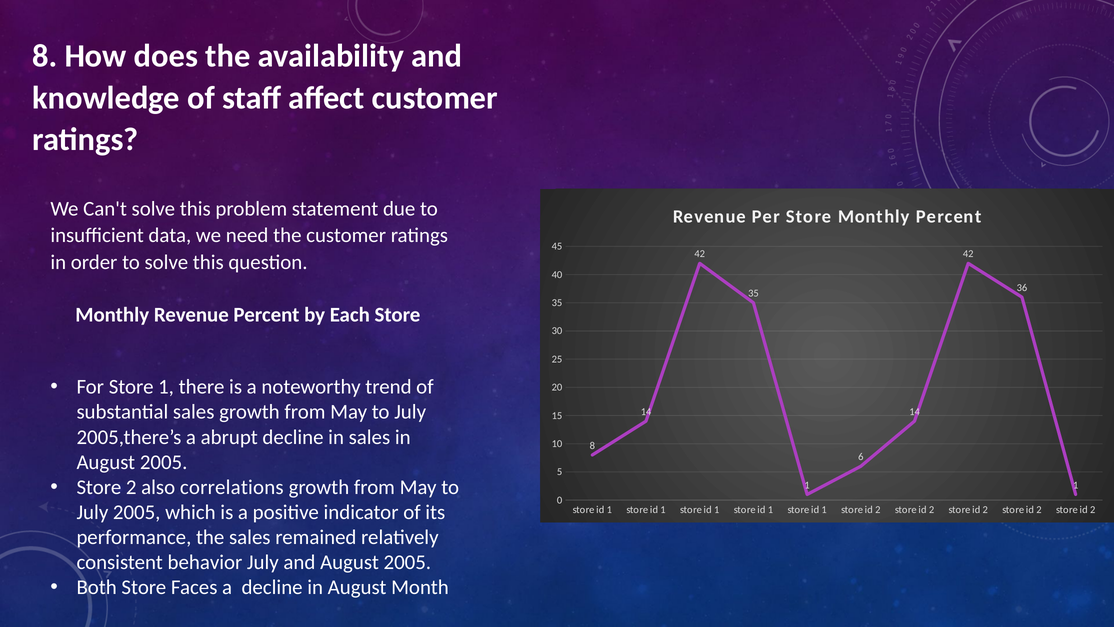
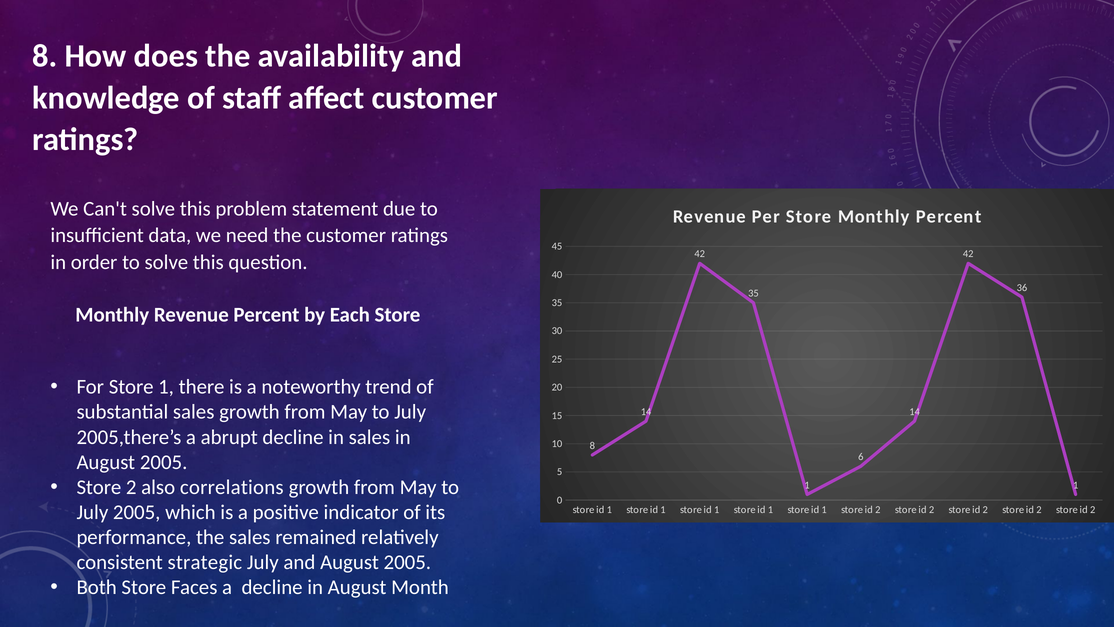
behavior: behavior -> strategic
